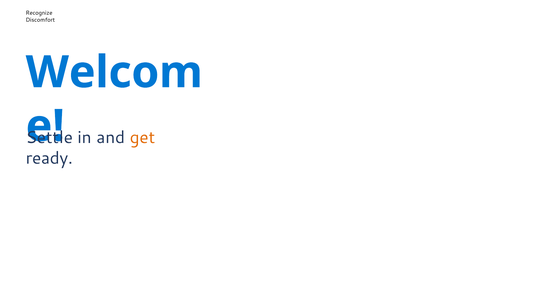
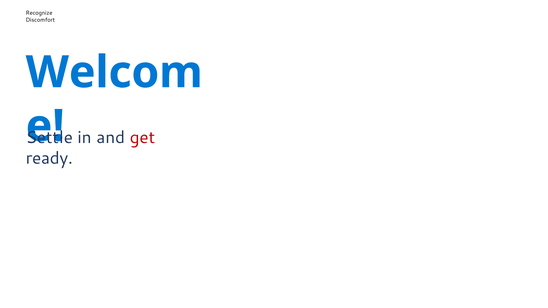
get colour: orange -> red
